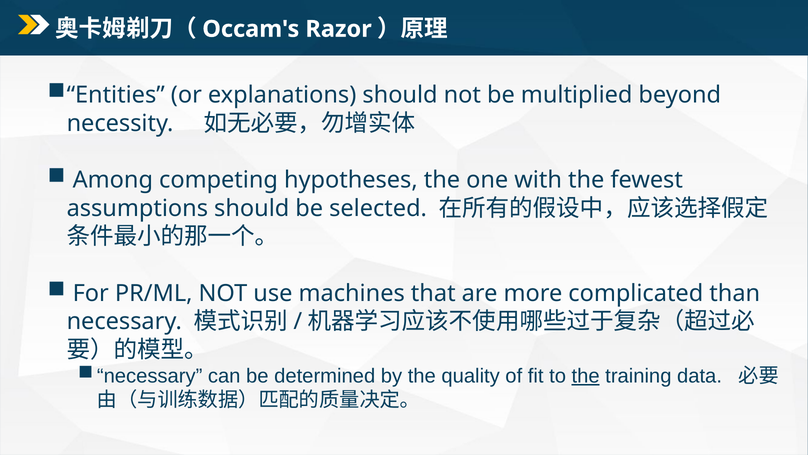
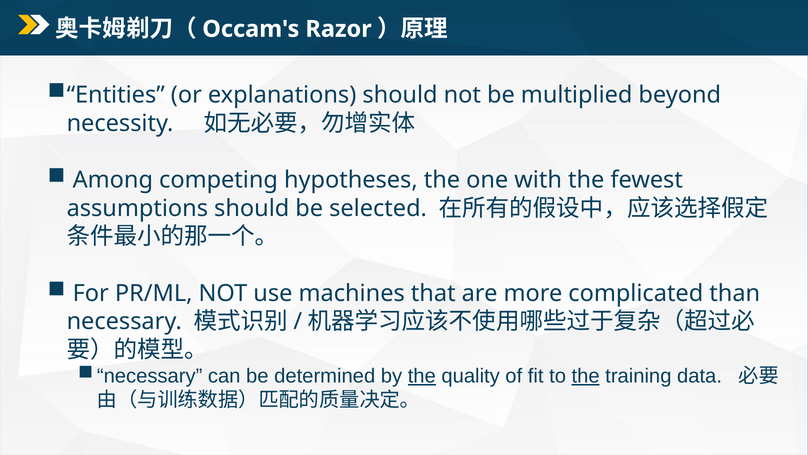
the at (422, 376) underline: none -> present
